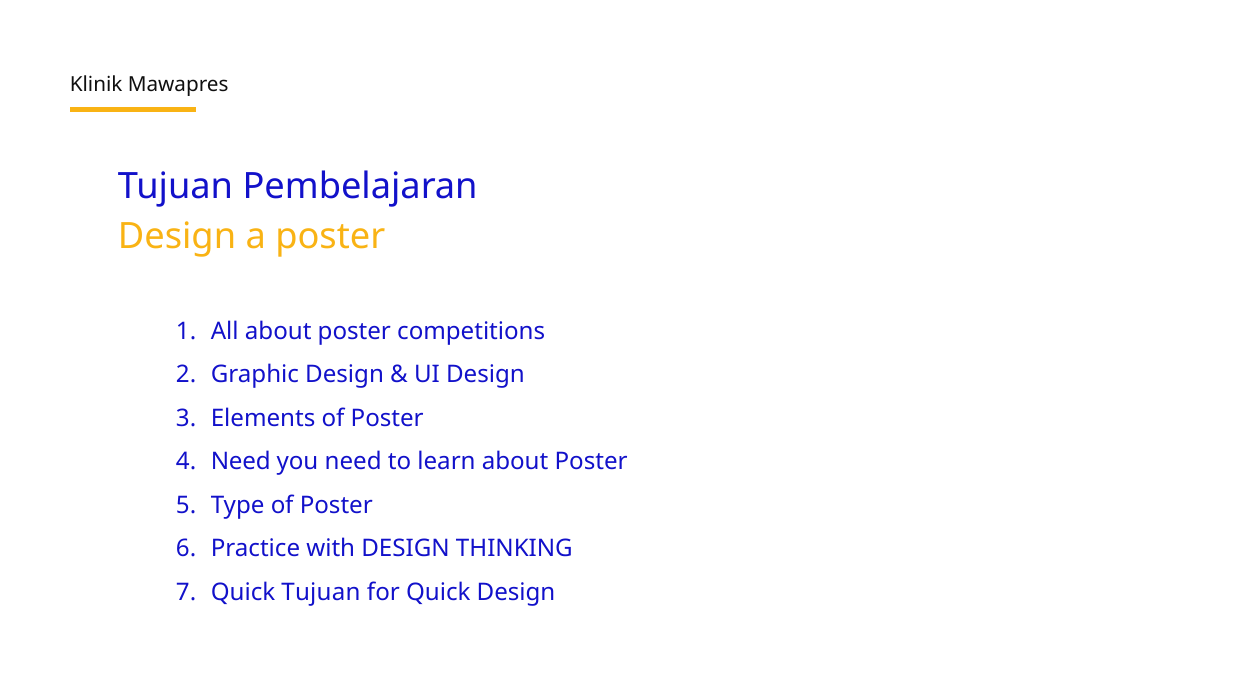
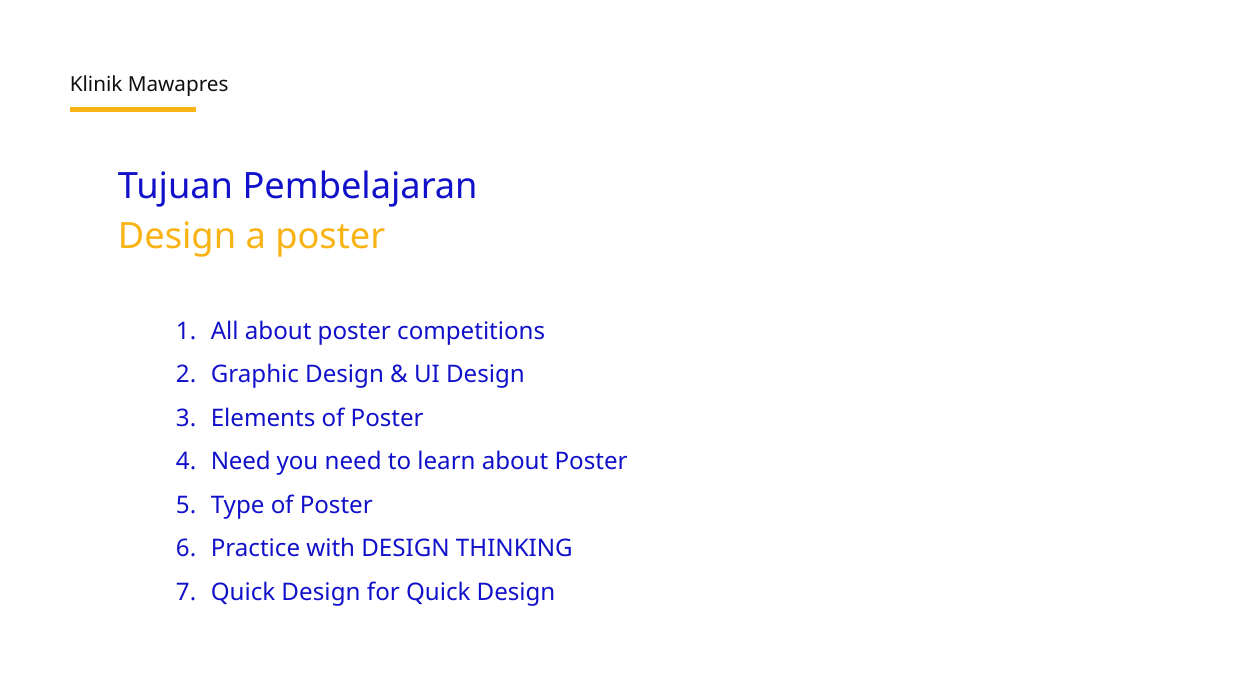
Tujuan at (321, 592): Tujuan -> Design
